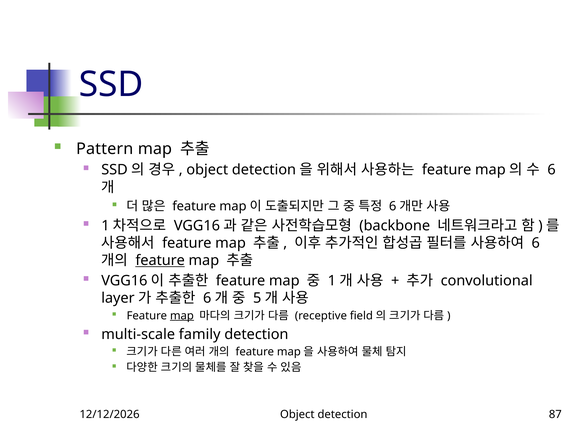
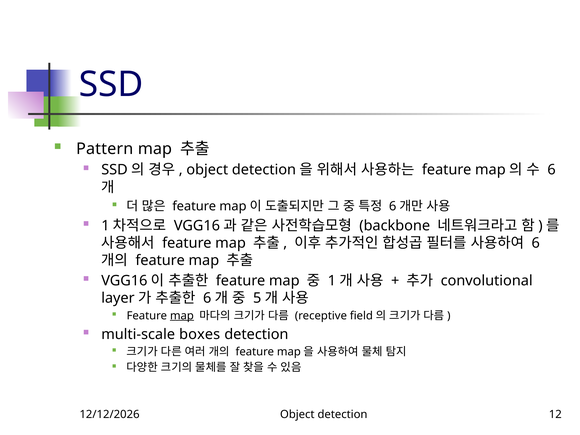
feature at (160, 260) underline: present -> none
family: family -> boxes
87: 87 -> 12
